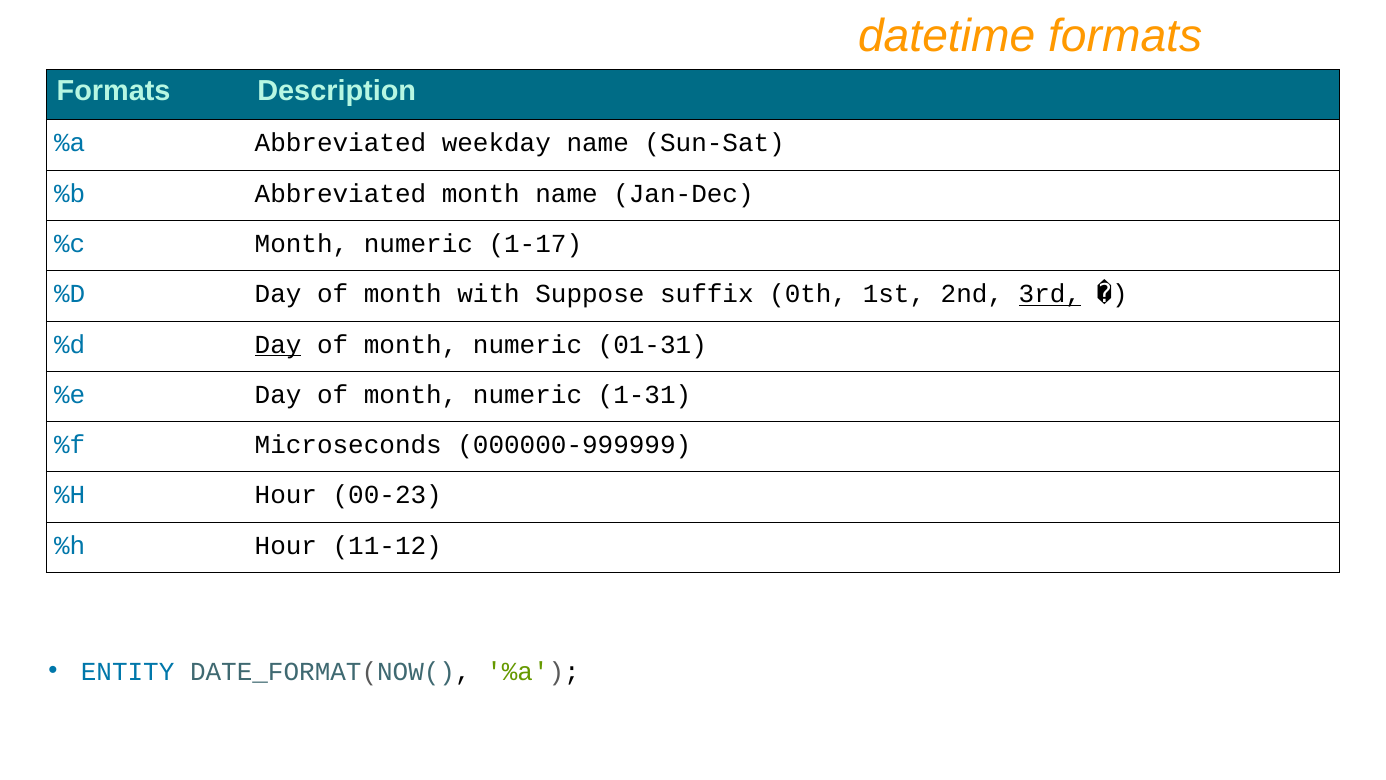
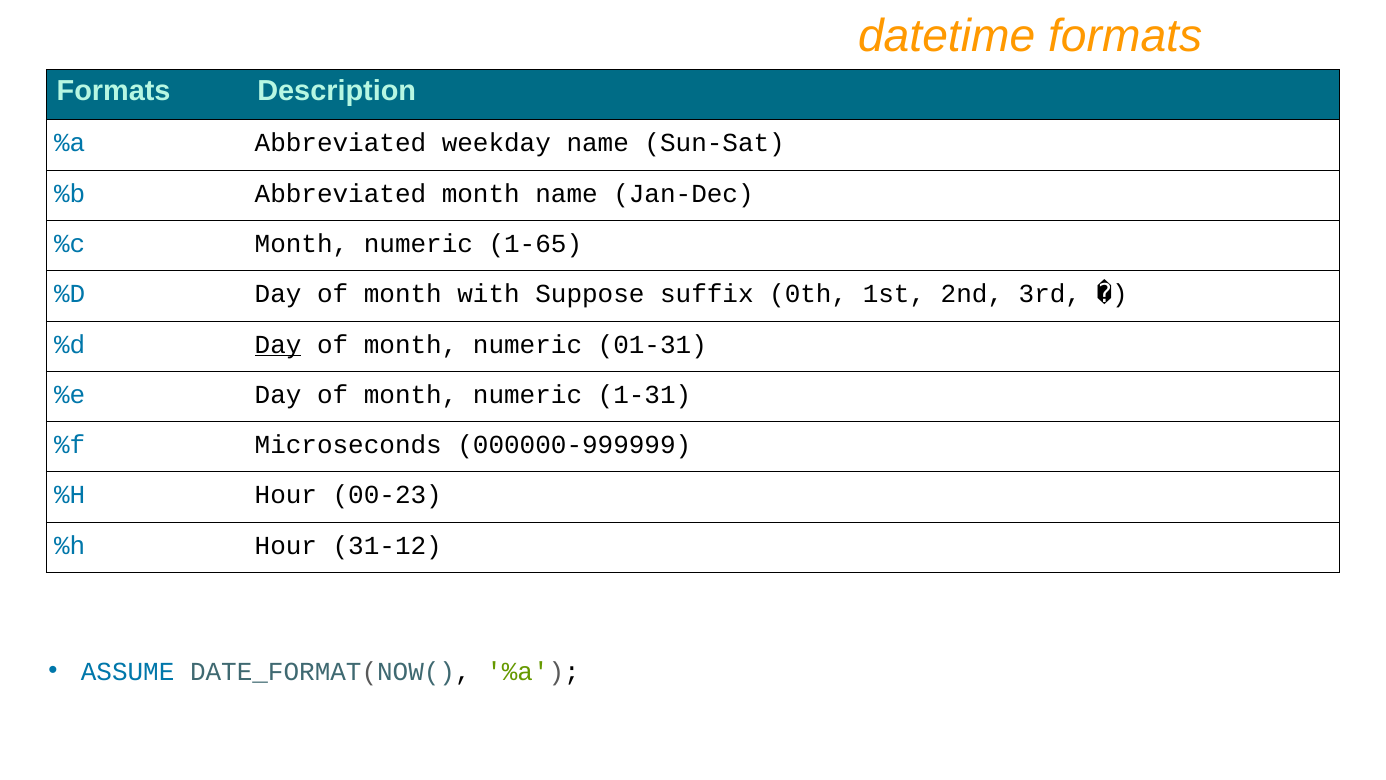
1-17: 1-17 -> 1-65
3rd underline: present -> none
11-12: 11-12 -> 31-12
ENTITY: ENTITY -> ASSUME
